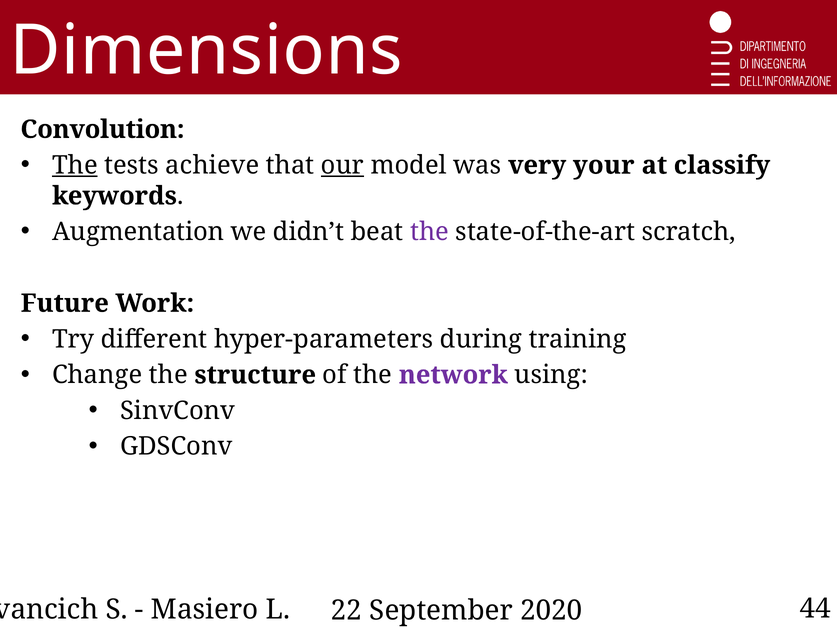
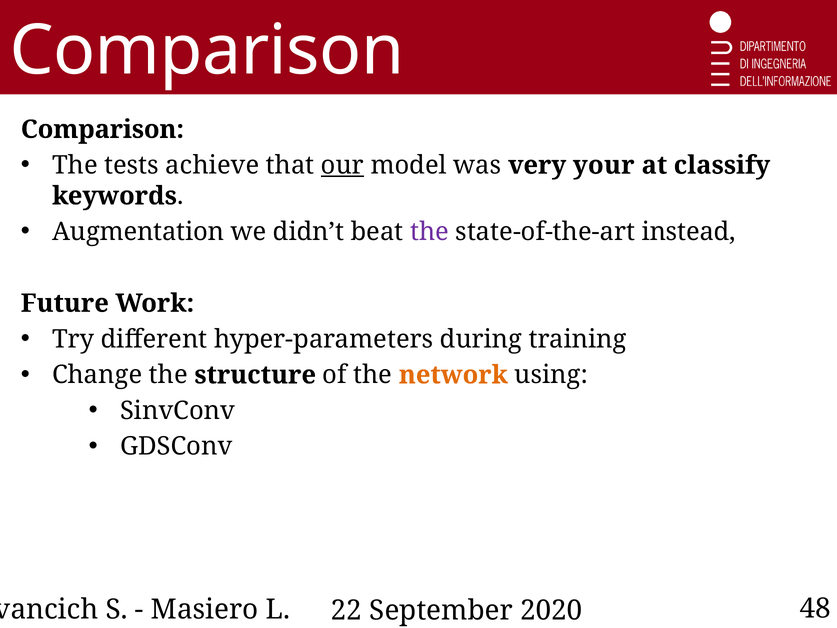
Dimensions at (206, 51): Dimensions -> Comparison
Convolution at (102, 129): Convolution -> Comparison
The at (75, 165) underline: present -> none
scratch: scratch -> instead
network colour: purple -> orange
44: 44 -> 48
